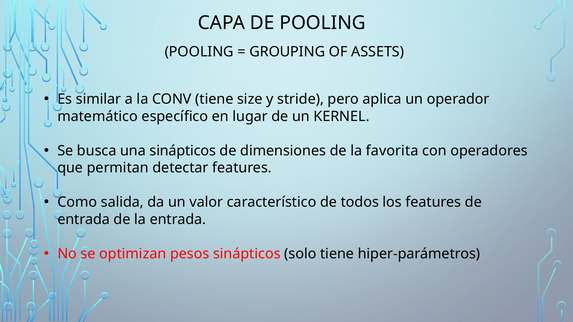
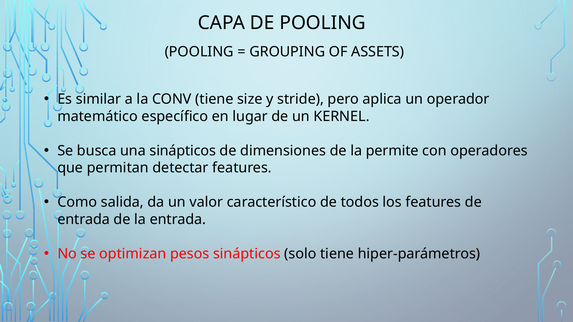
favorita: favorita -> permite
